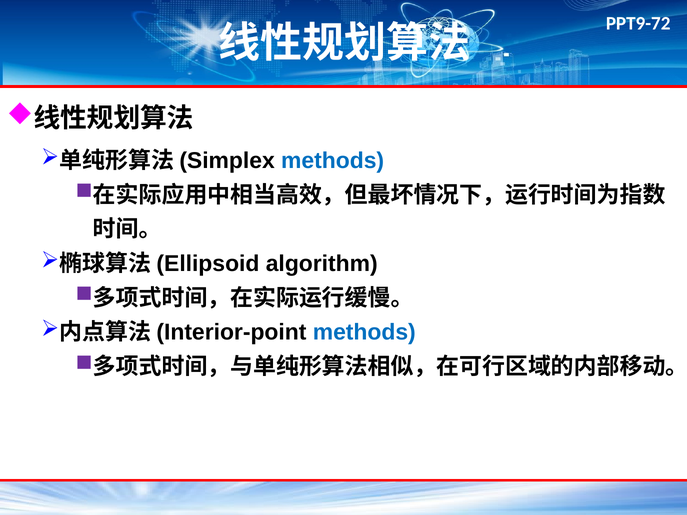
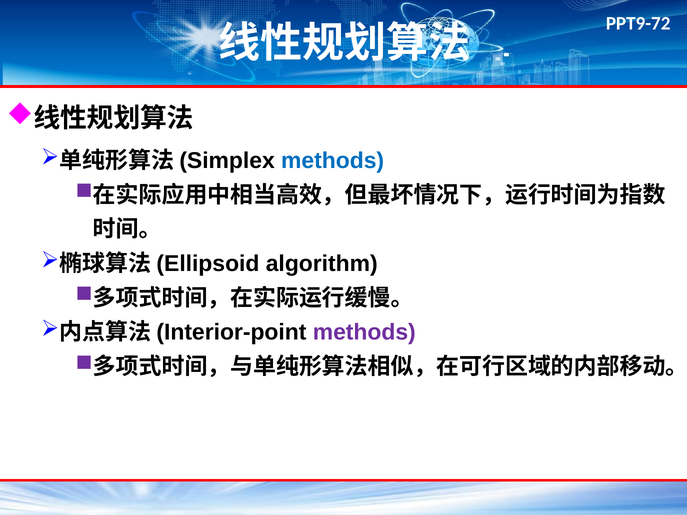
methods at (364, 333) colour: blue -> purple
